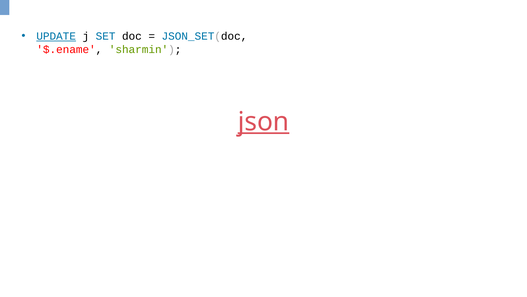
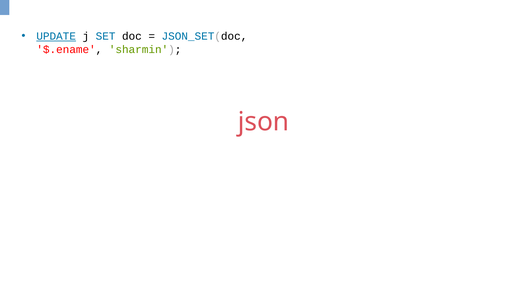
json underline: present -> none
